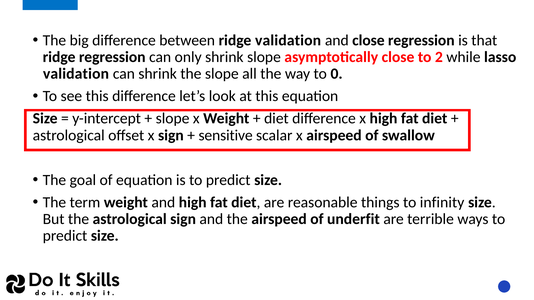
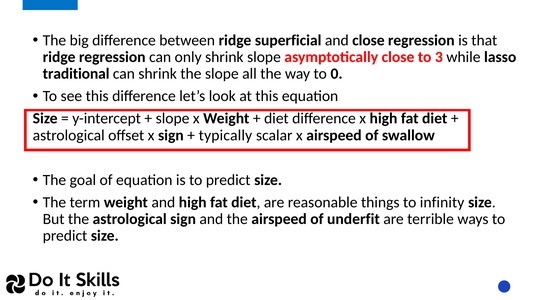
ridge validation: validation -> superficial
2: 2 -> 3
validation at (76, 74): validation -> traditional
sensitive: sensitive -> typically
